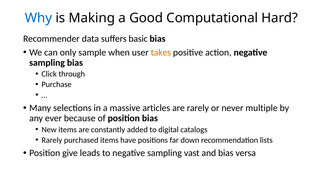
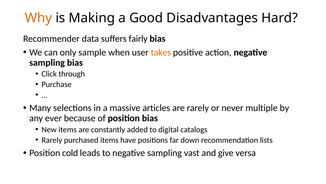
Why colour: blue -> orange
Computational: Computational -> Disadvantages
basic: basic -> fairly
give: give -> cold
and bias: bias -> give
